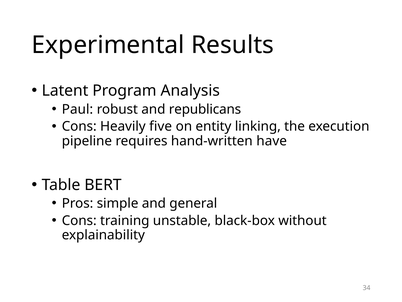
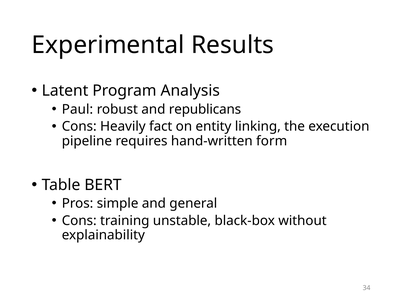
five: five -> fact
have: have -> form
